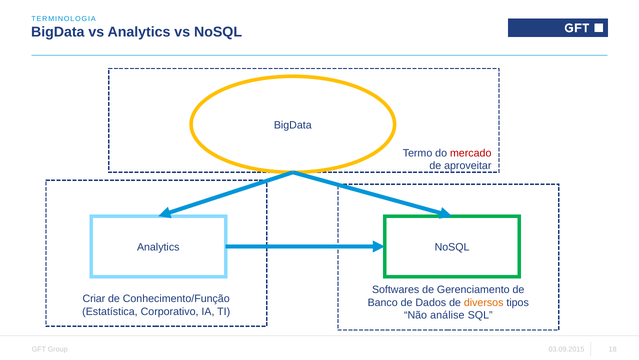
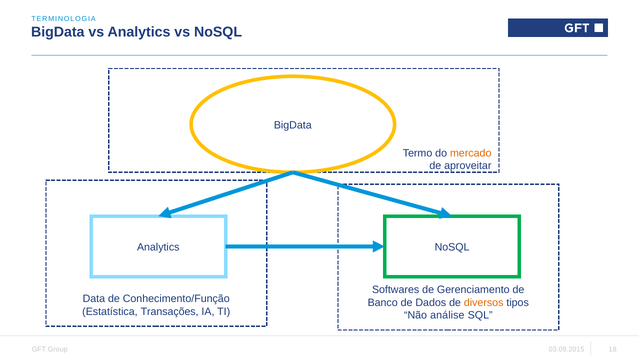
mercado colour: red -> orange
Criar: Criar -> Data
Corporativo: Corporativo -> Transações
